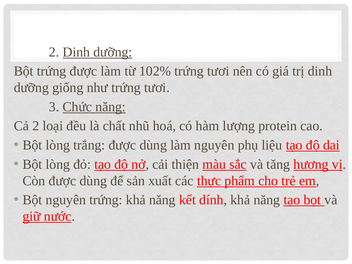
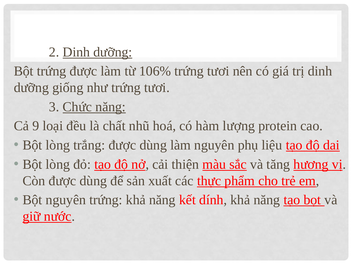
102%: 102% -> 106%
Cả 2: 2 -> 9
